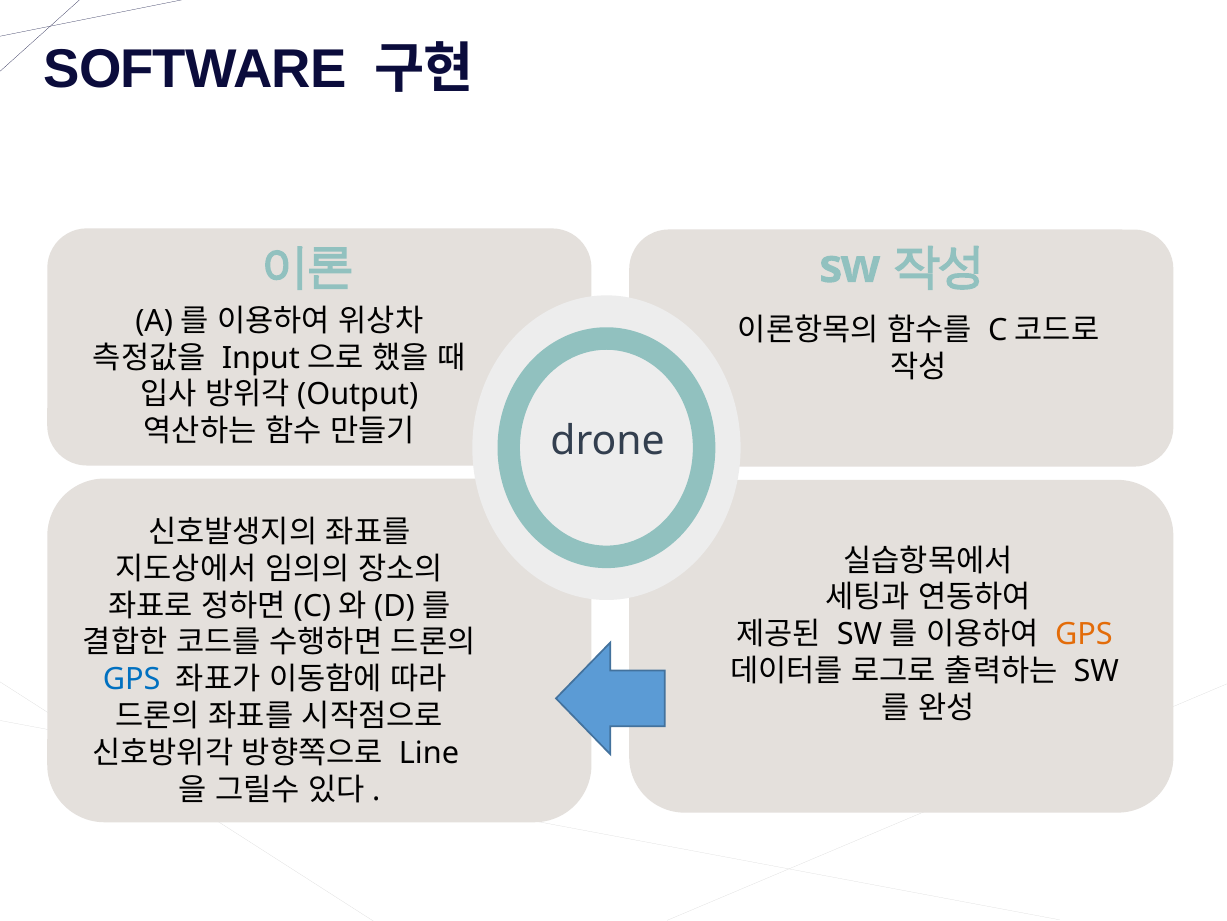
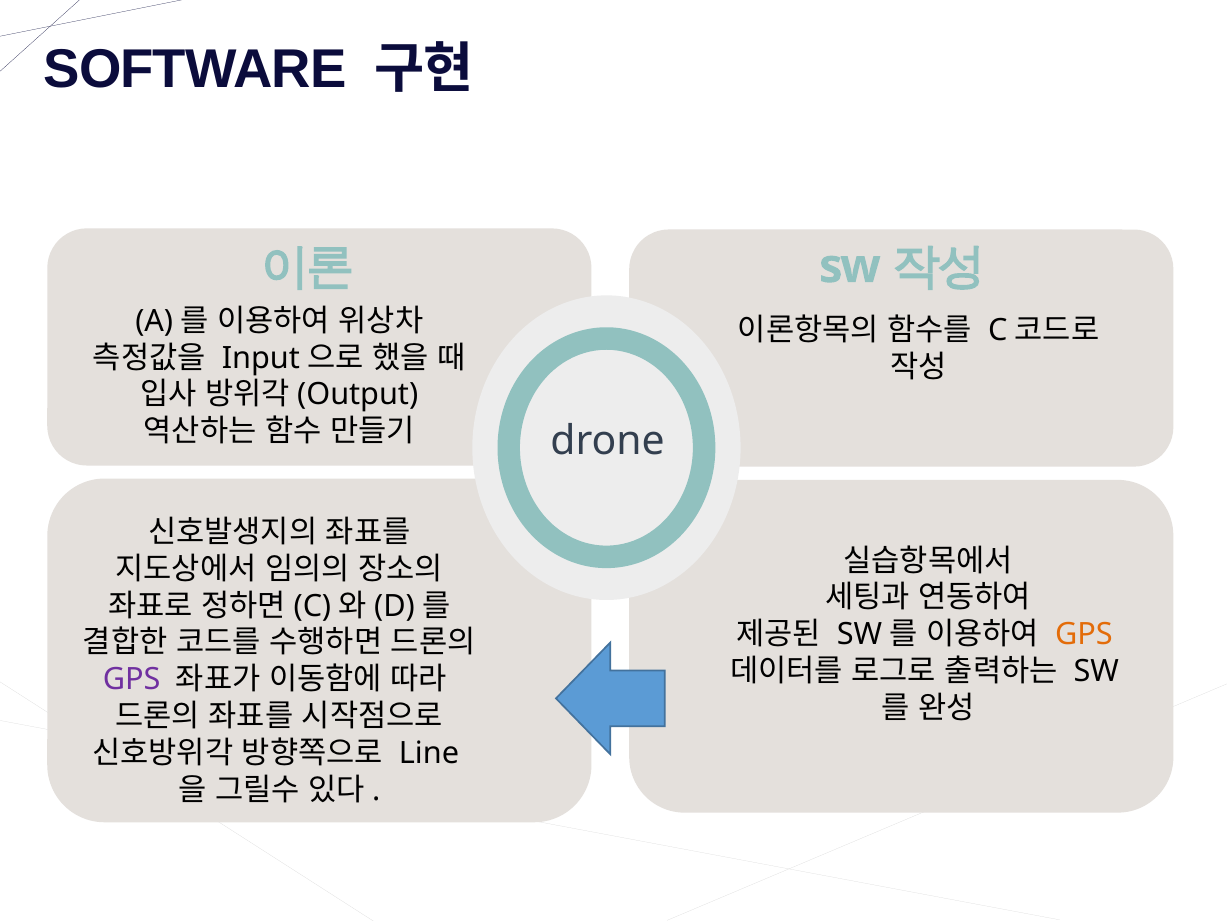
GPS at (132, 679) colour: blue -> purple
